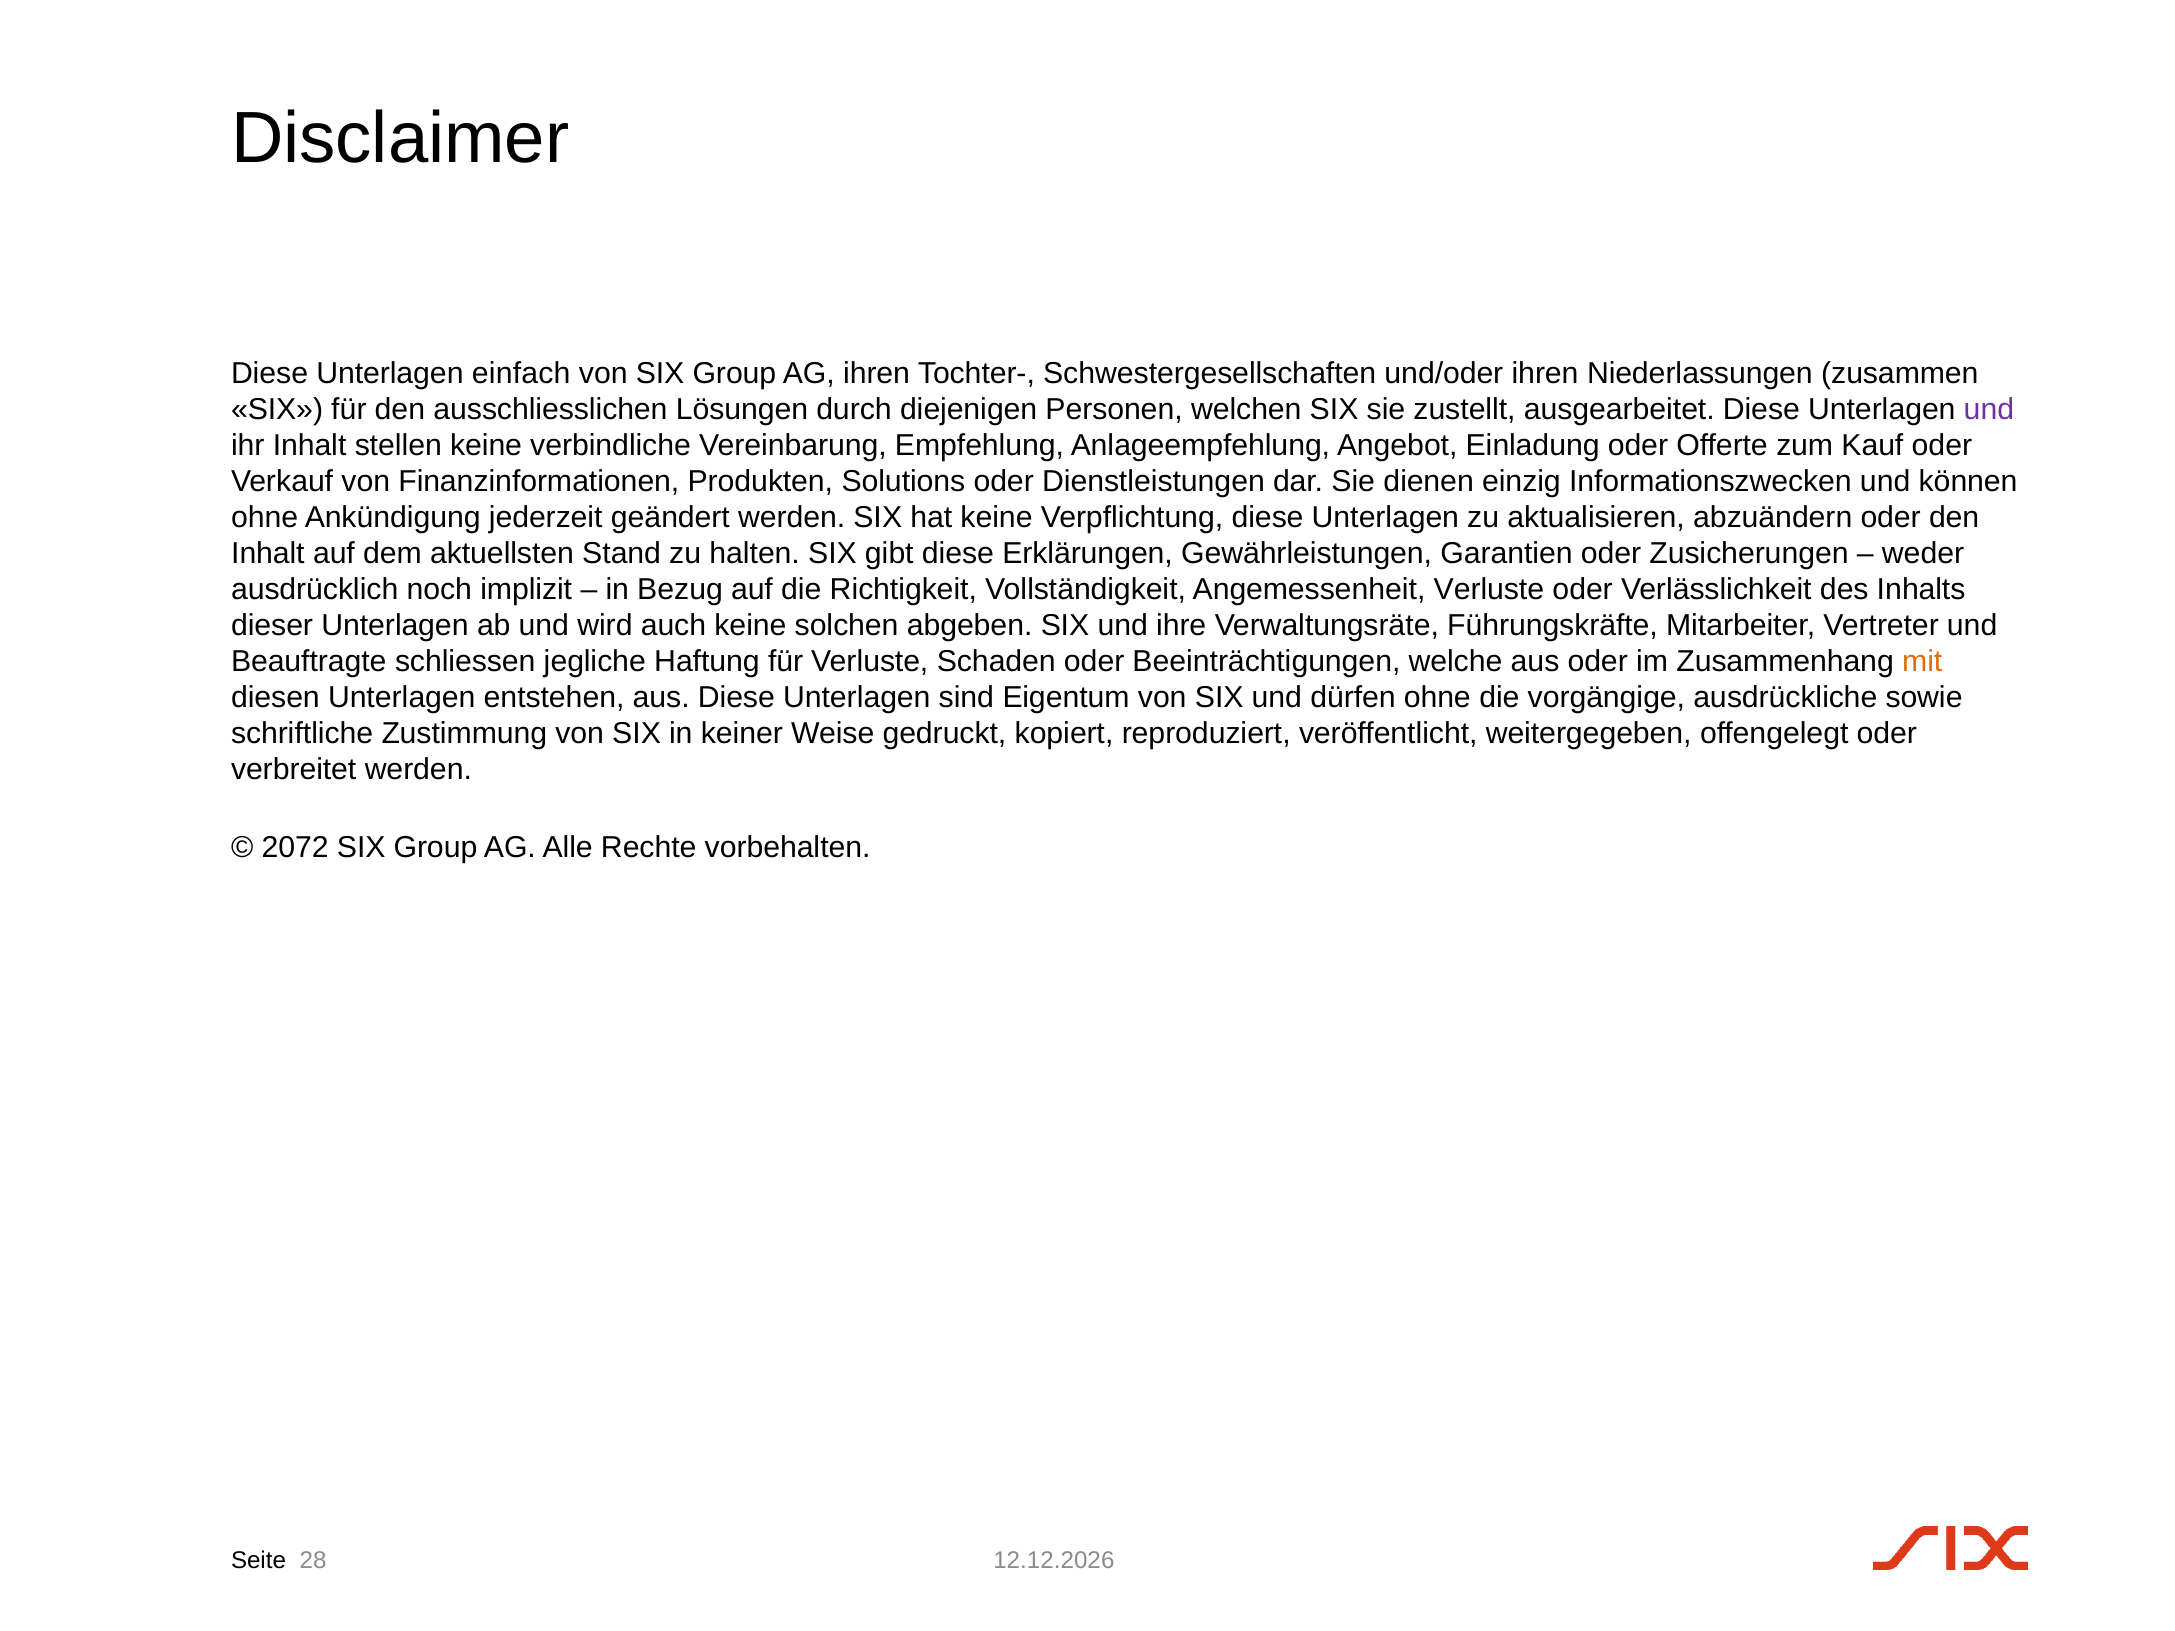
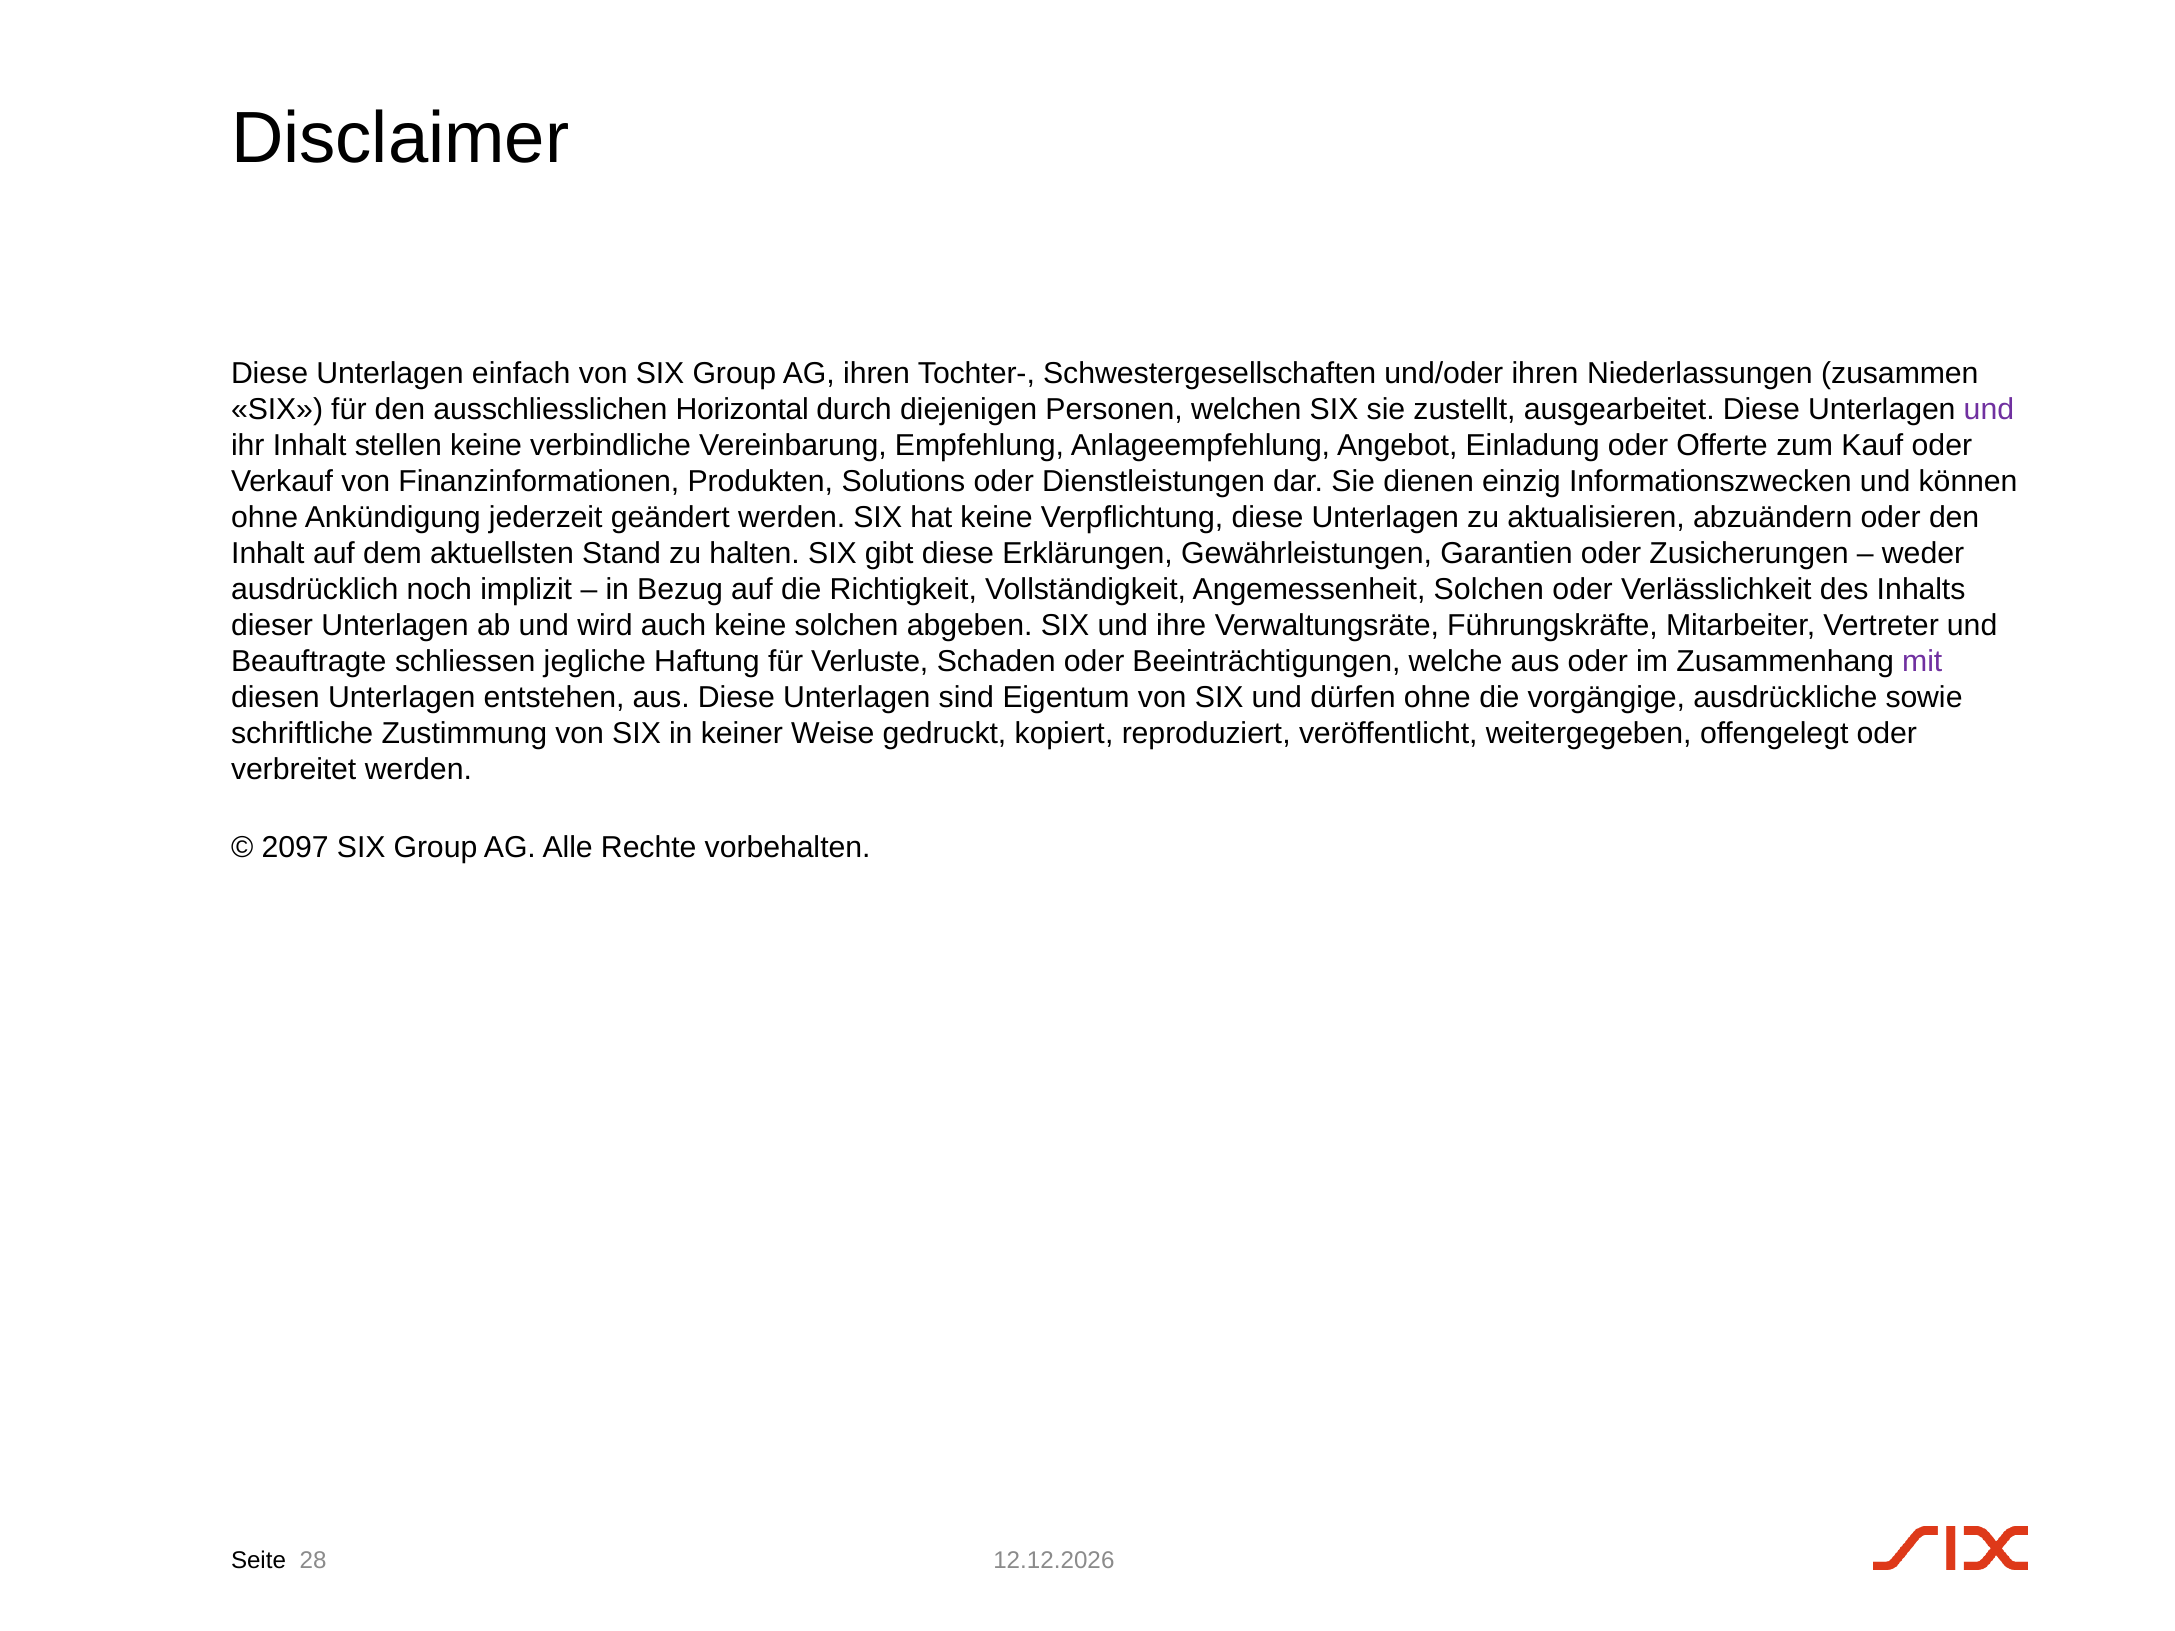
Lösungen: Lösungen -> Horizontal
Angemessenheit Verluste: Verluste -> Solchen
mit colour: orange -> purple
2072: 2072 -> 2097
